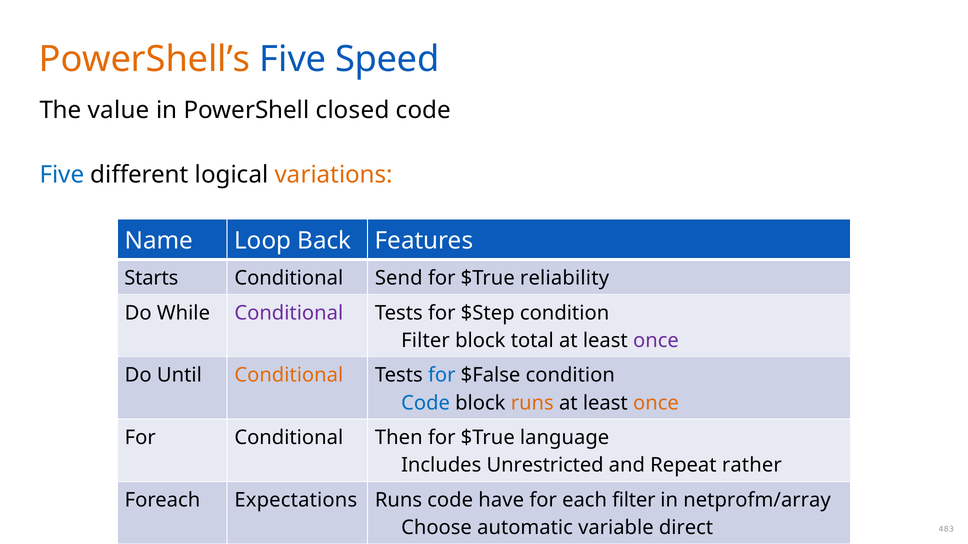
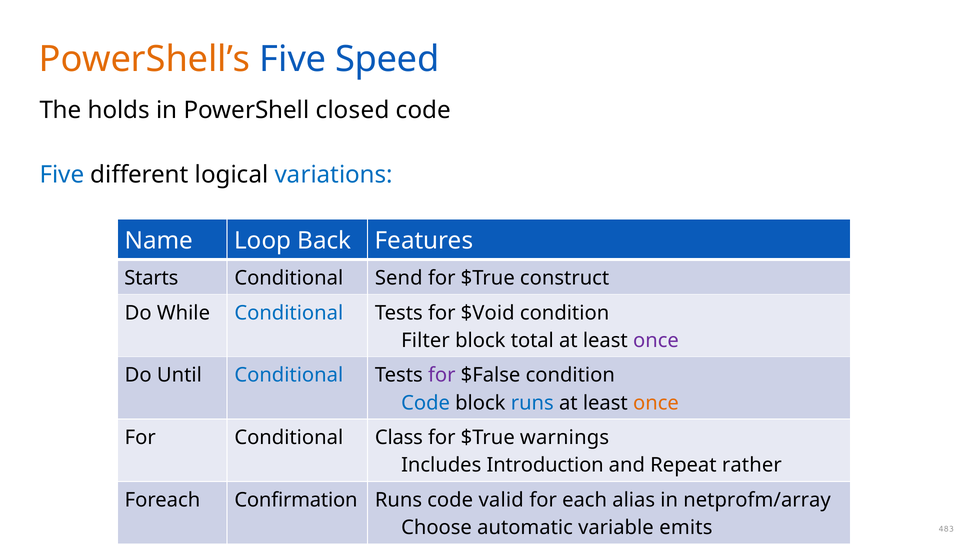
value: value -> holds
variations colour: orange -> blue
reliability: reliability -> construct
Conditional at (289, 313) colour: purple -> blue
$Step: $Step -> $Void
Conditional at (289, 376) colour: orange -> blue
for at (442, 376) colour: blue -> purple
runs at (532, 403) colour: orange -> blue
Then: Then -> Class
language: language -> warnings
Unrestricted: Unrestricted -> Introduction
Expectations: Expectations -> Confirmation
have: have -> valid
each filter: filter -> alias
direct: direct -> emits
